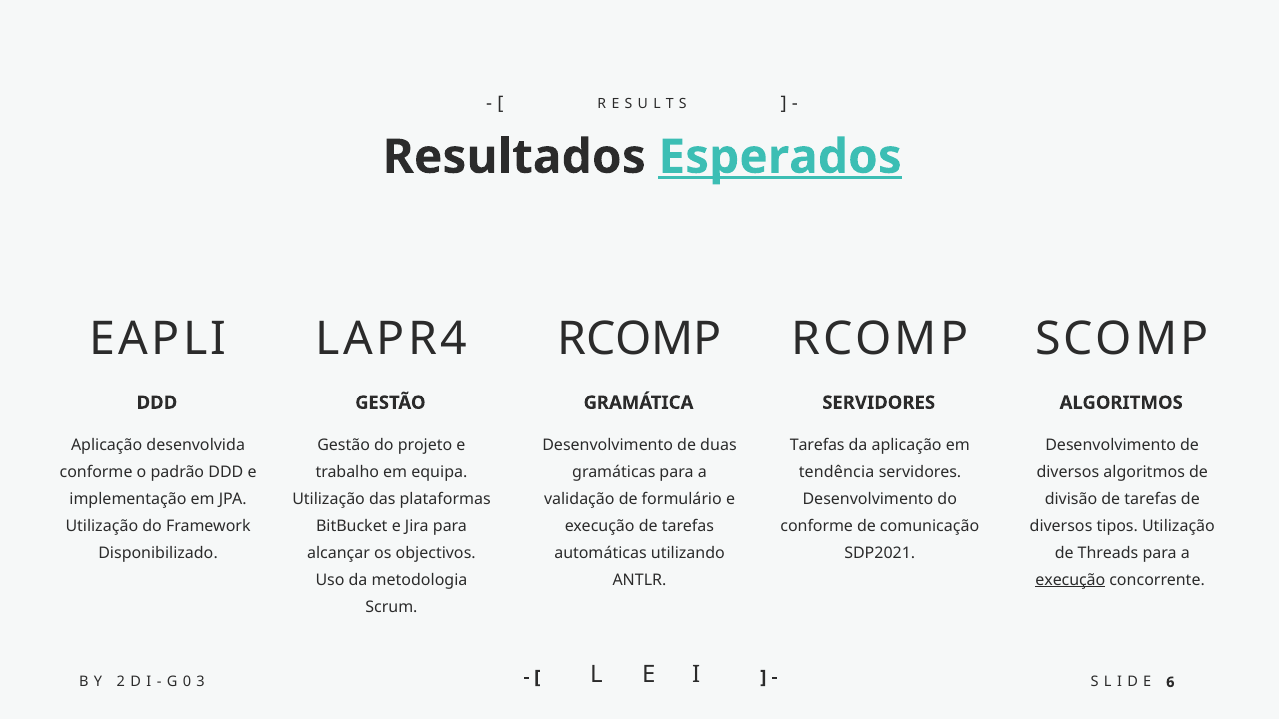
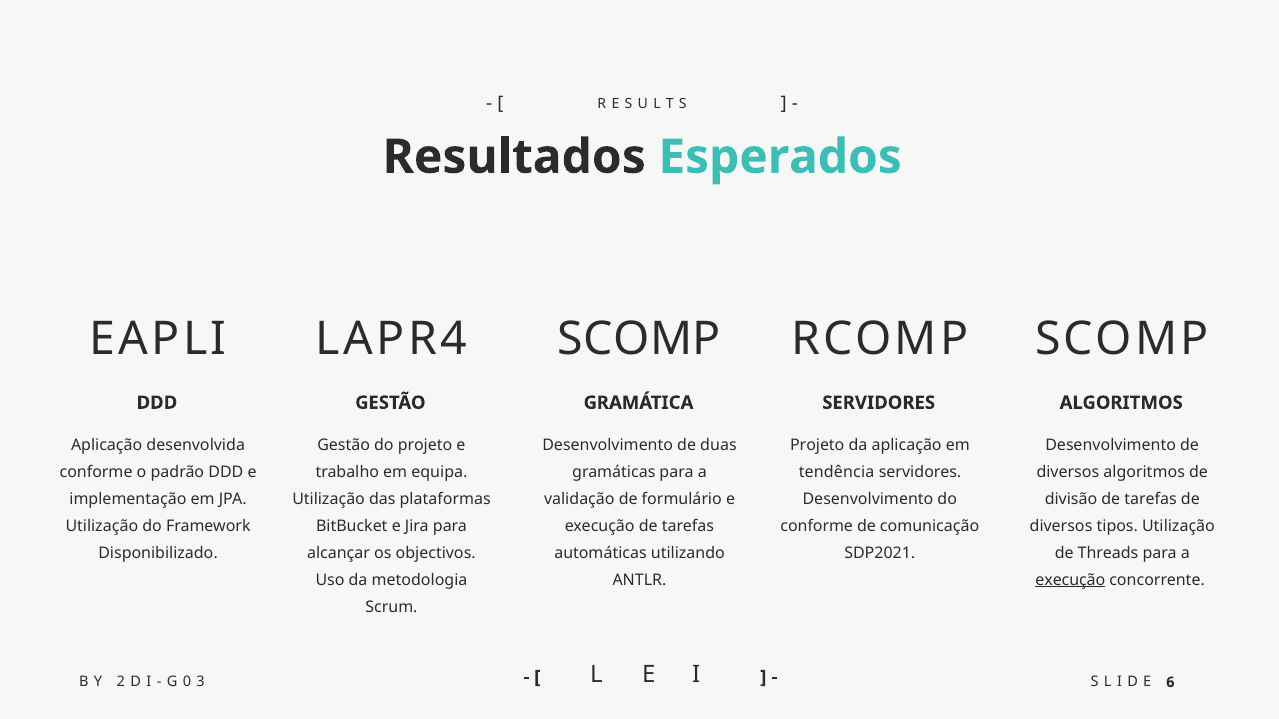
Esperados underline: present -> none
RCOMP at (640, 340): RCOMP -> SCOMP
Tarefas at (817, 446): Tarefas -> Projeto
